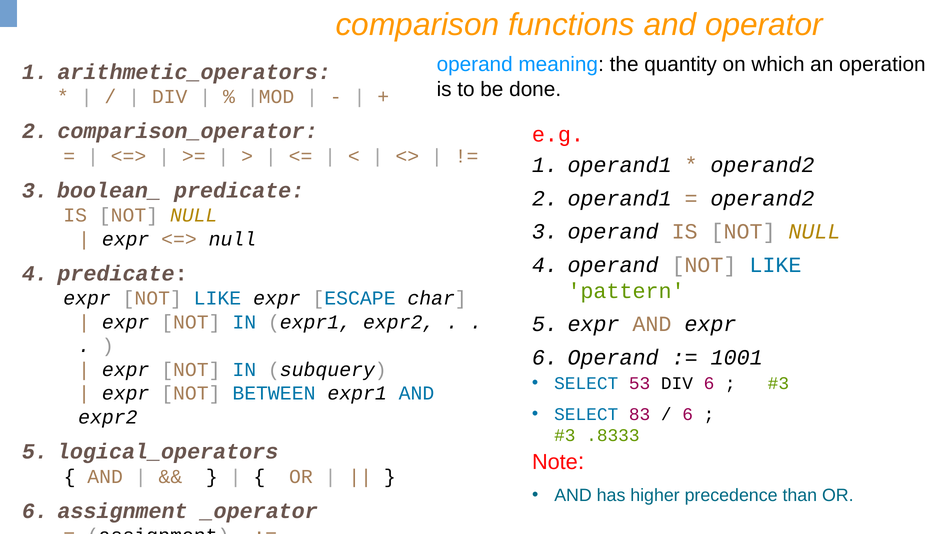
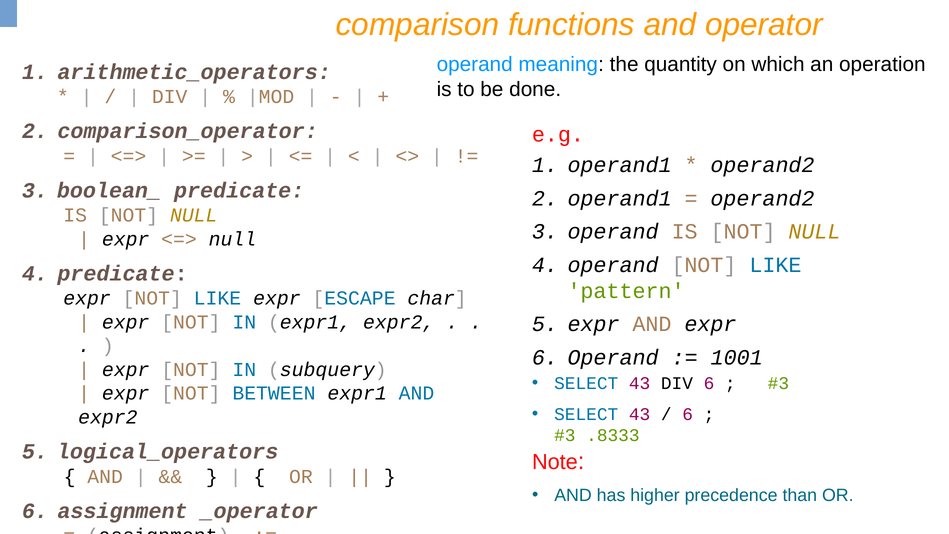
53 at (640, 383): 53 -> 43
83 at (640, 414): 83 -> 43
